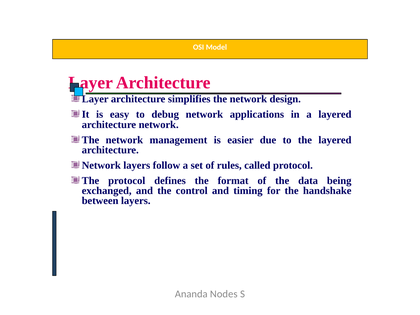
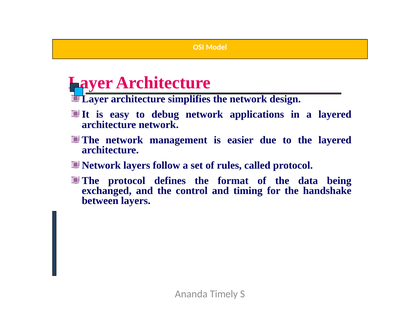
Nodes: Nodes -> Timely
